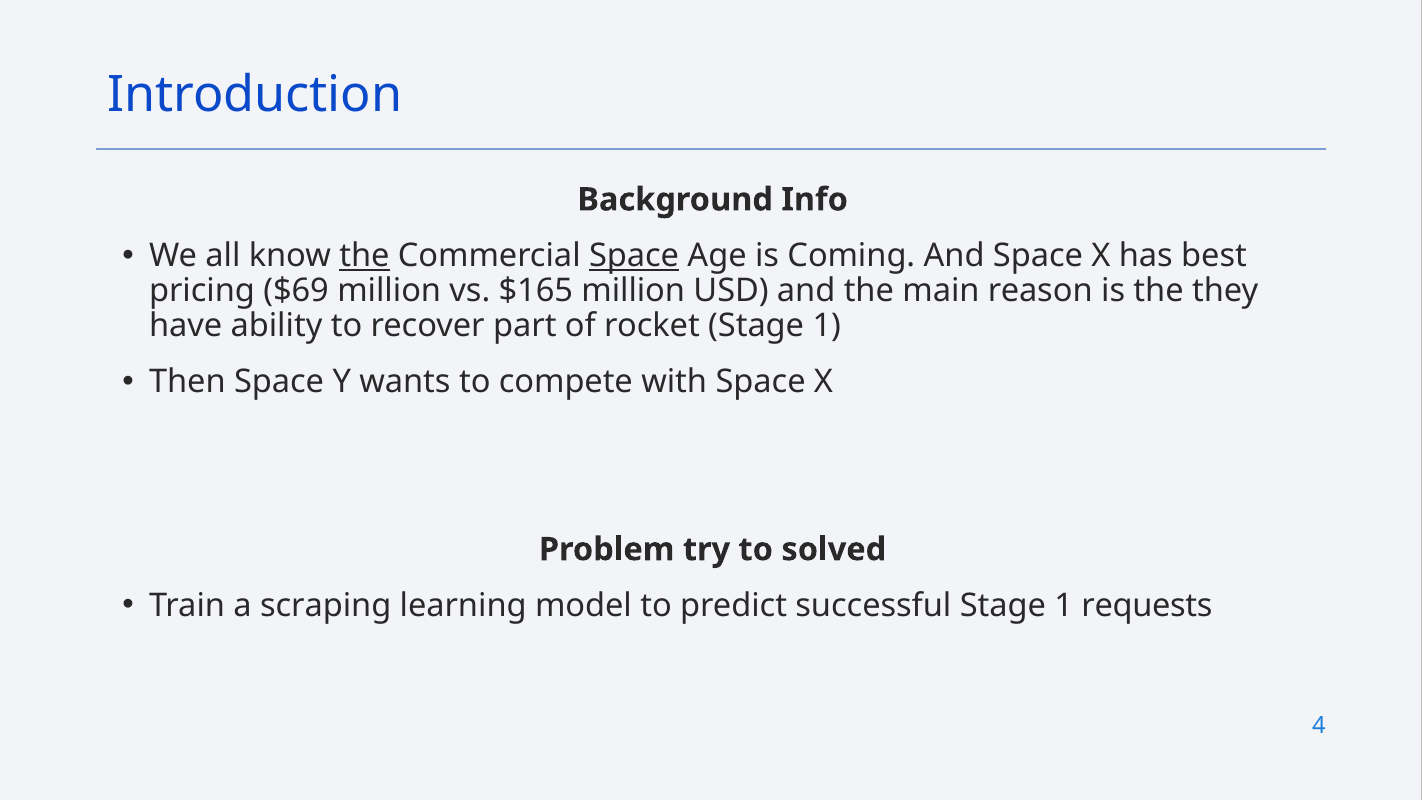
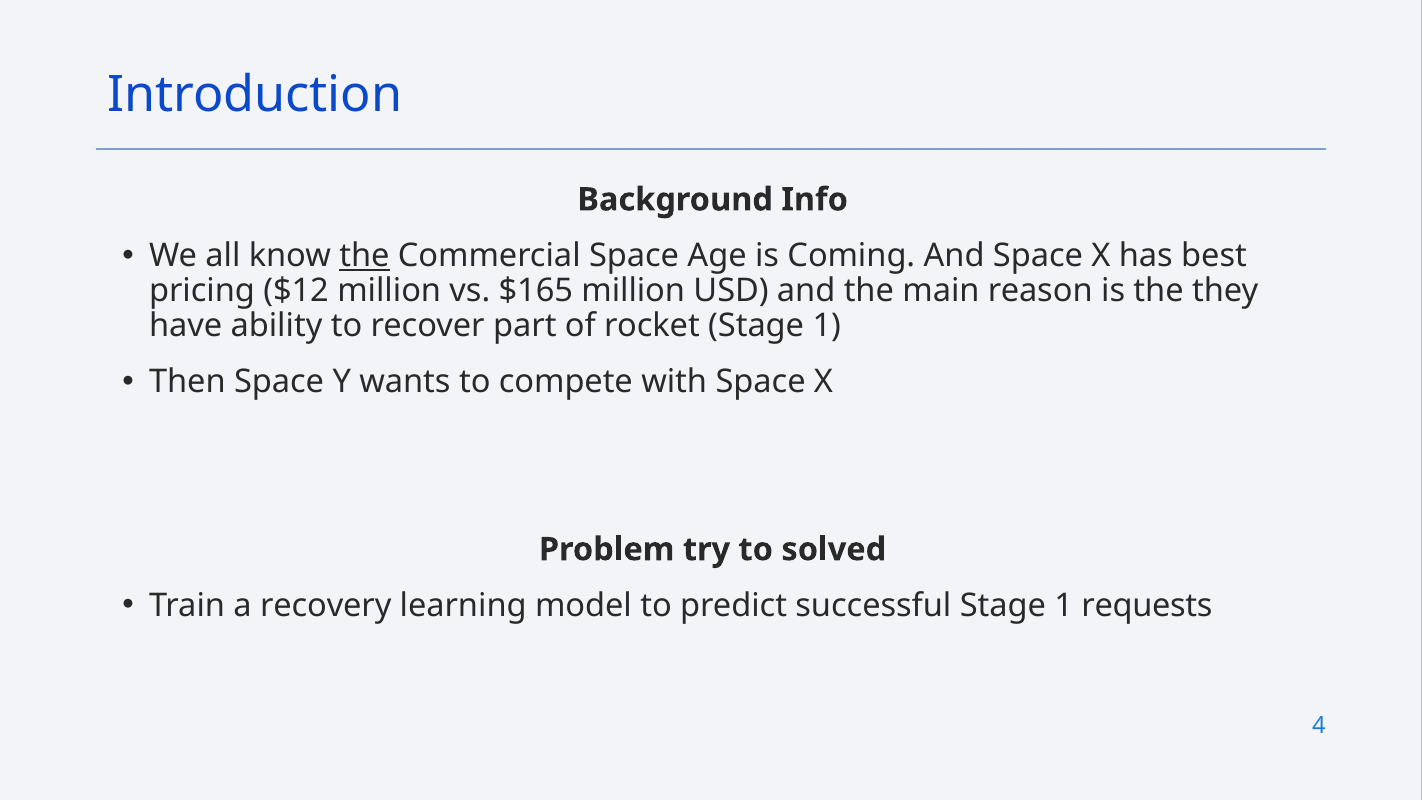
Space at (634, 256) underline: present -> none
$69: $69 -> $12
scraping: scraping -> recovery
